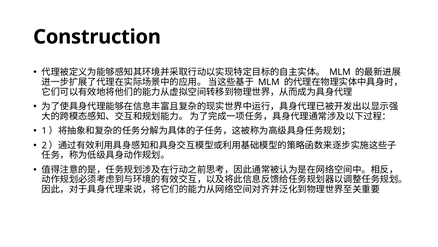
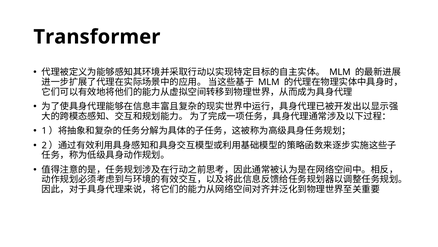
Construction: Construction -> Transformer
